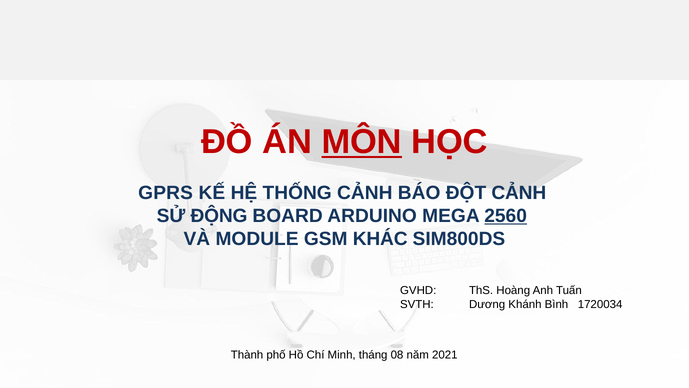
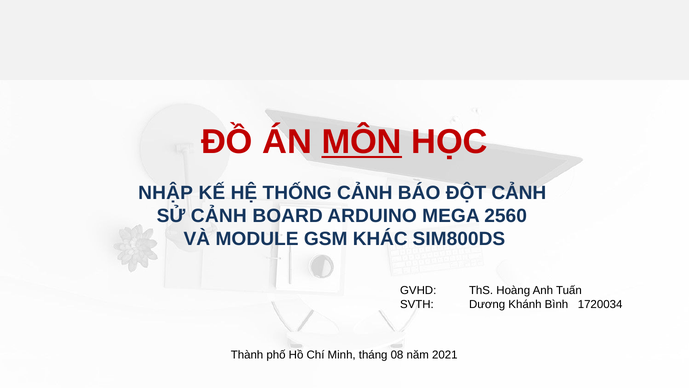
GPRS: GPRS -> NHẬP
SỬ ĐỘNG: ĐỘNG -> CẢNH
2560 underline: present -> none
